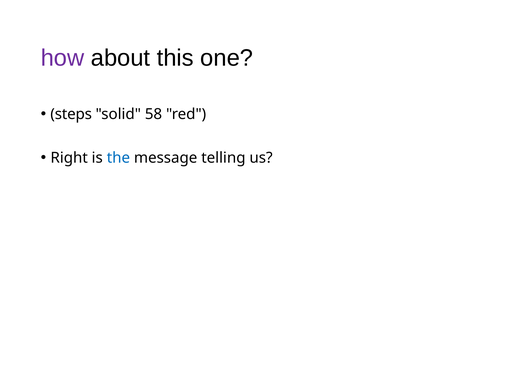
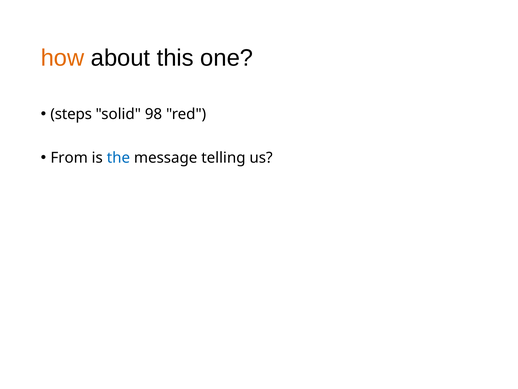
how colour: purple -> orange
58: 58 -> 98
Right: Right -> From
